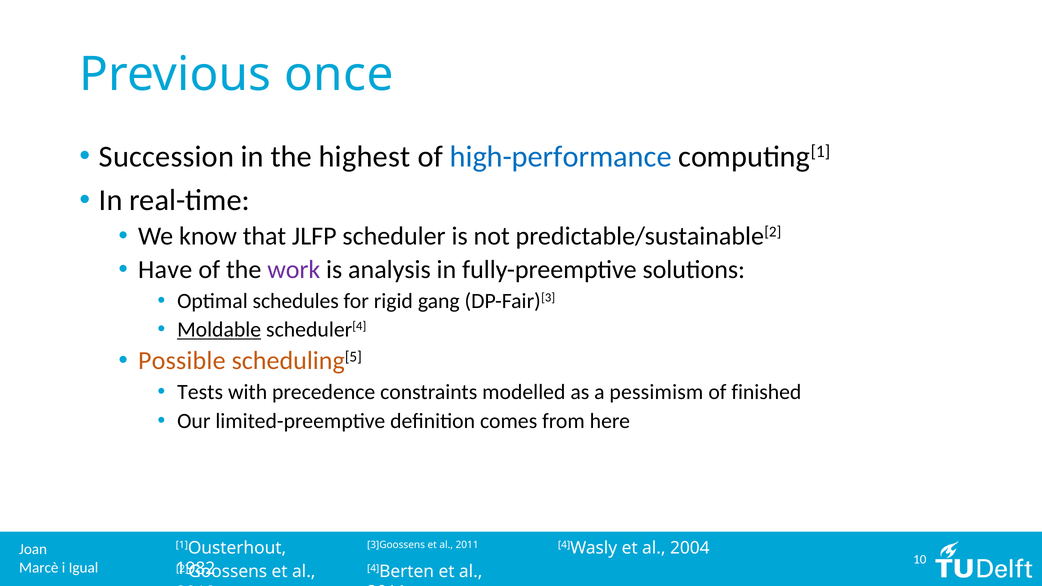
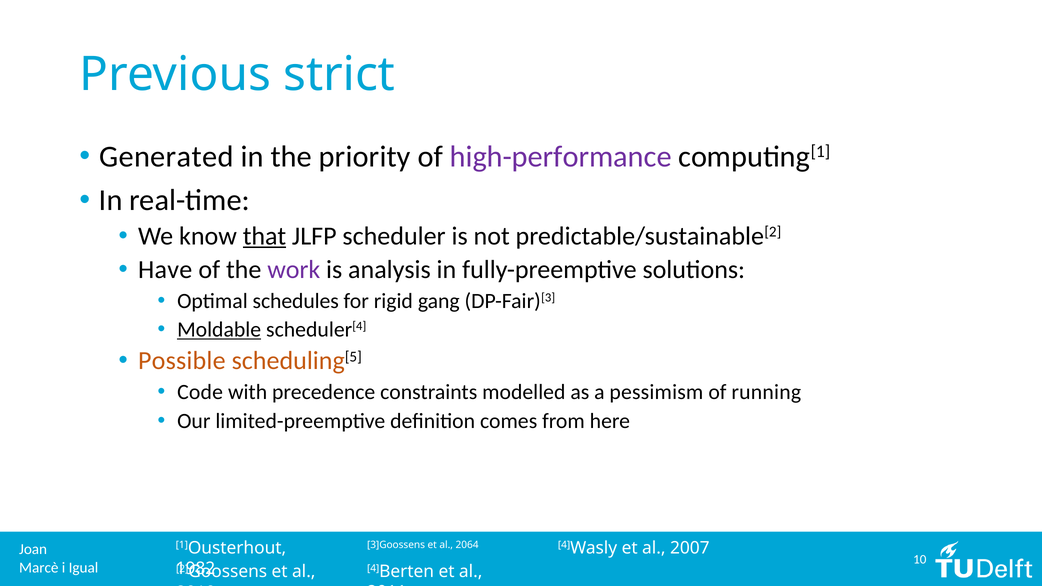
once: once -> strict
Succession: Succession -> Generated
highest: highest -> priority
high-performance colour: blue -> purple
that underline: none -> present
Tests: Tests -> Code
finished: finished -> running
2004: 2004 -> 2007
3]Goossens et al 2011: 2011 -> 2064
